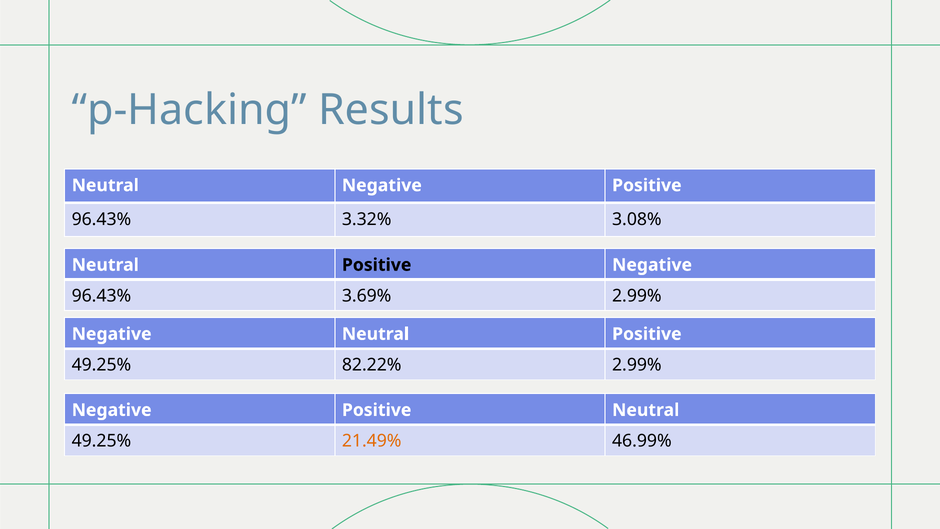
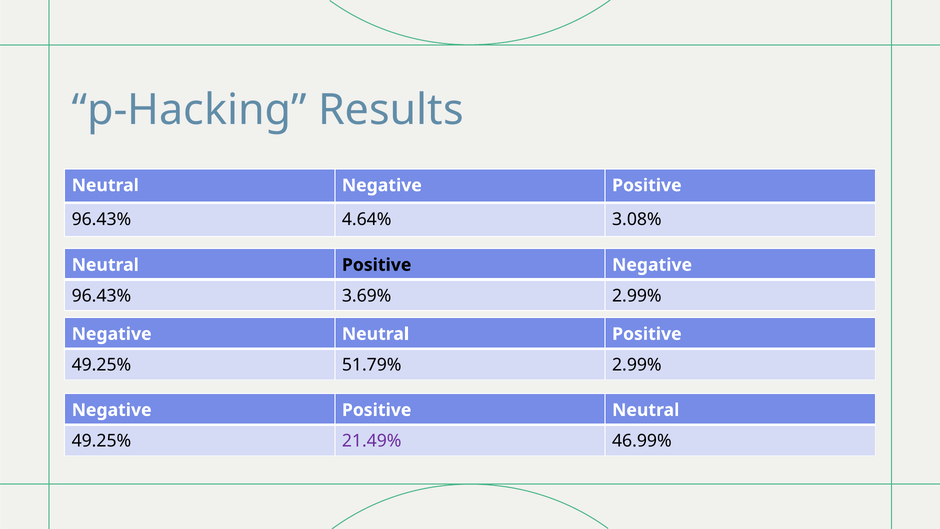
3.32%: 3.32% -> 4.64%
82.22%: 82.22% -> 51.79%
21.49% colour: orange -> purple
